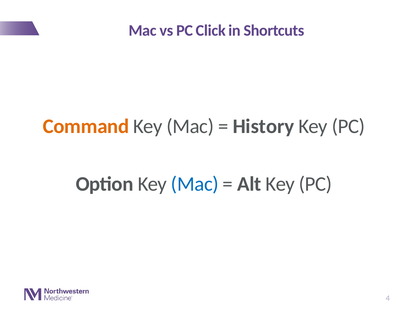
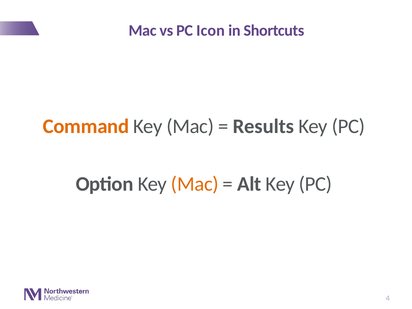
Click: Click -> Icon
History: History -> Results
Mac at (195, 184) colour: blue -> orange
